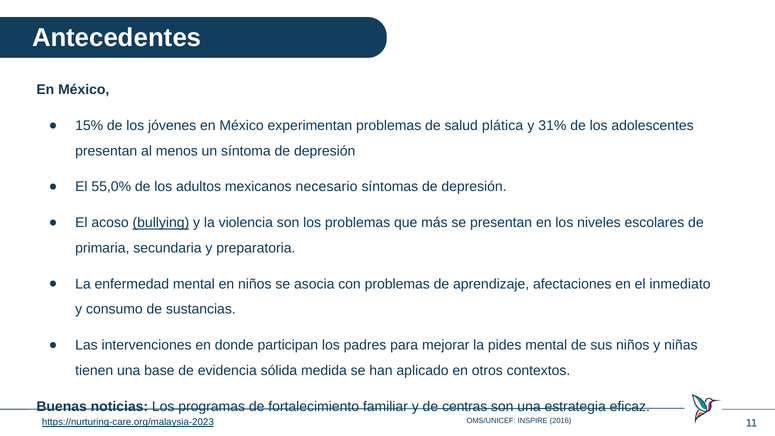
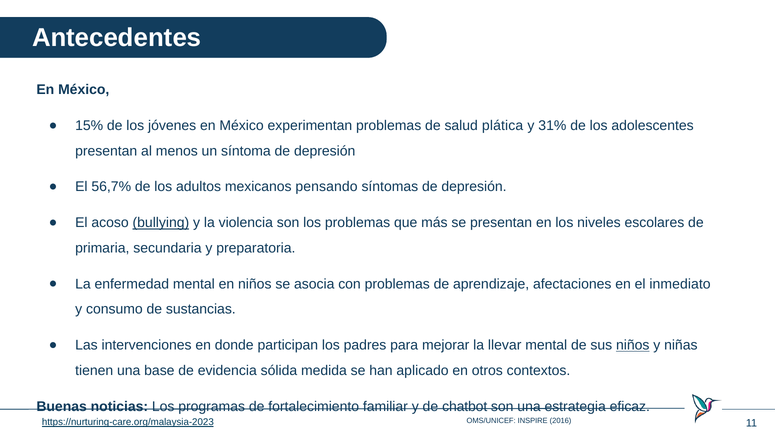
55,0%: 55,0% -> 56,7%
necesario: necesario -> pensando
pides: pides -> llevar
niños at (633, 345) underline: none -> present
centras: centras -> chatbot
